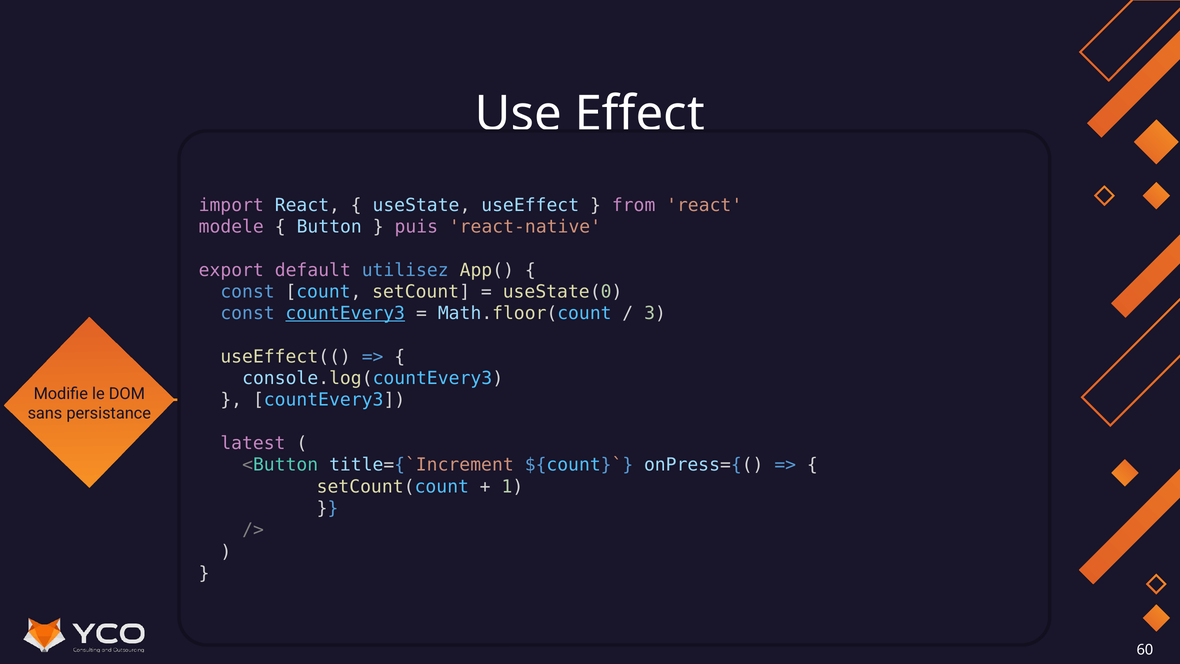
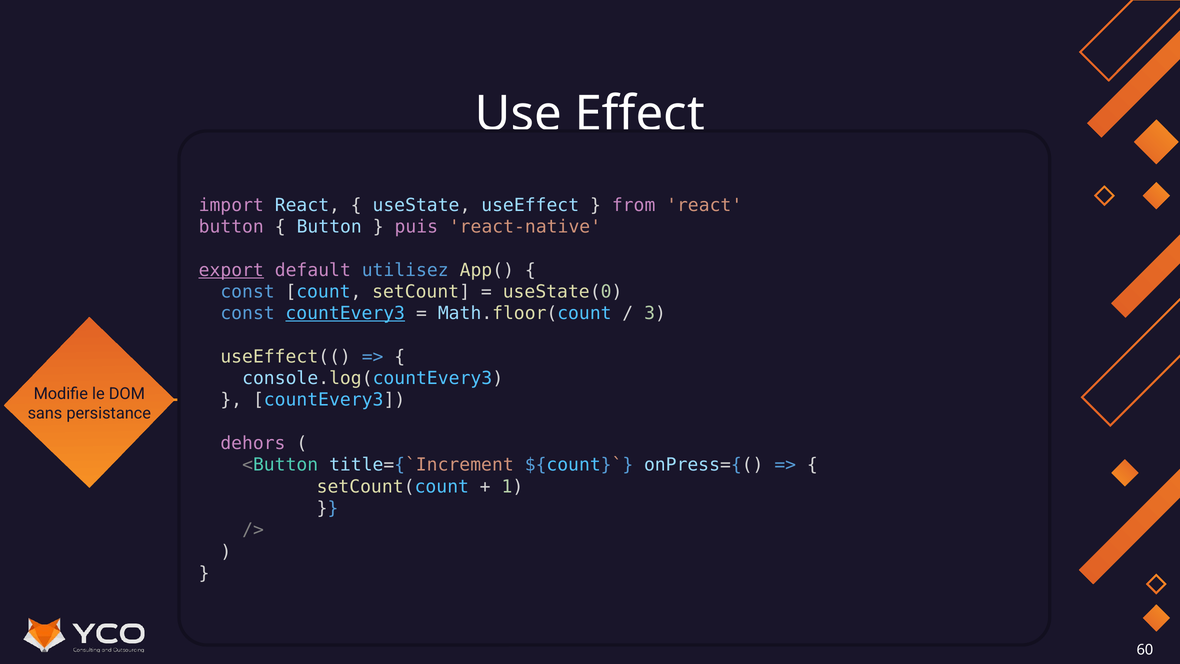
modele at (231, 227): modele -> button
export underline: none -> present
latest: latest -> dehors
